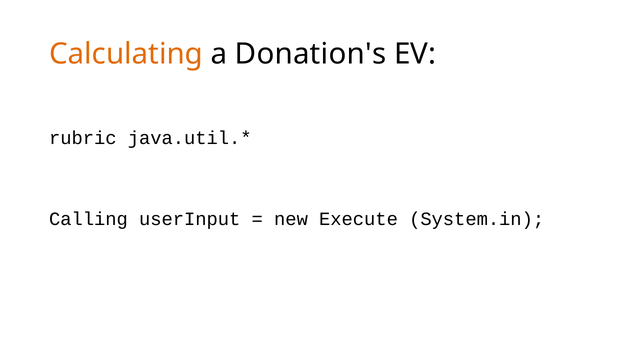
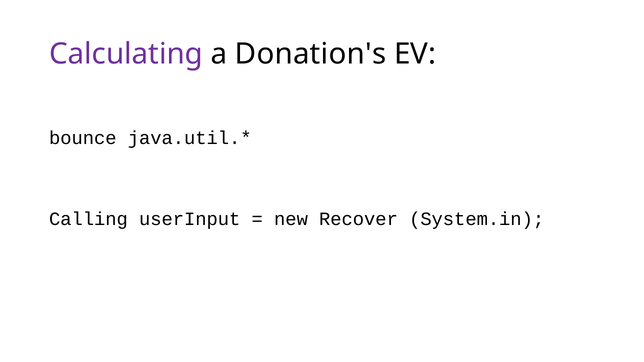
Calculating colour: orange -> purple
rubric: rubric -> bounce
Execute: Execute -> Recover
